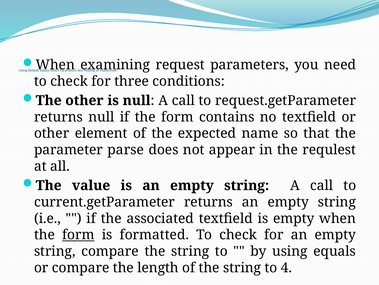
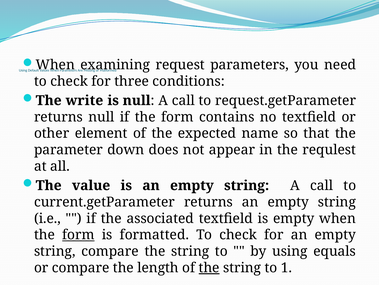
The other: other -> write
parse: parse -> down
the at (209, 267) underline: none -> present
4: 4 -> 1
